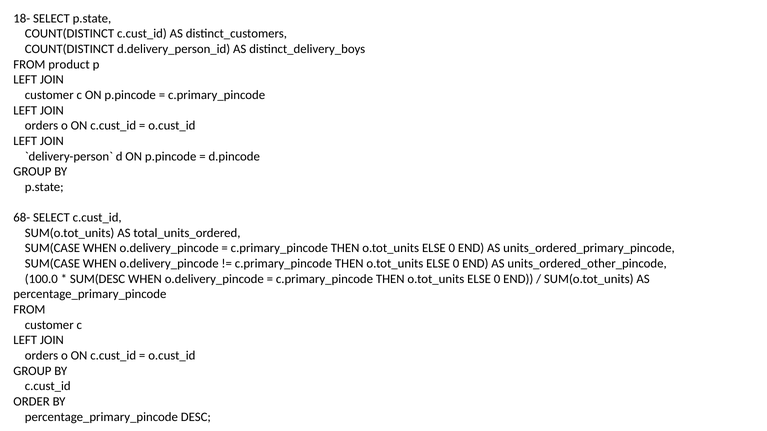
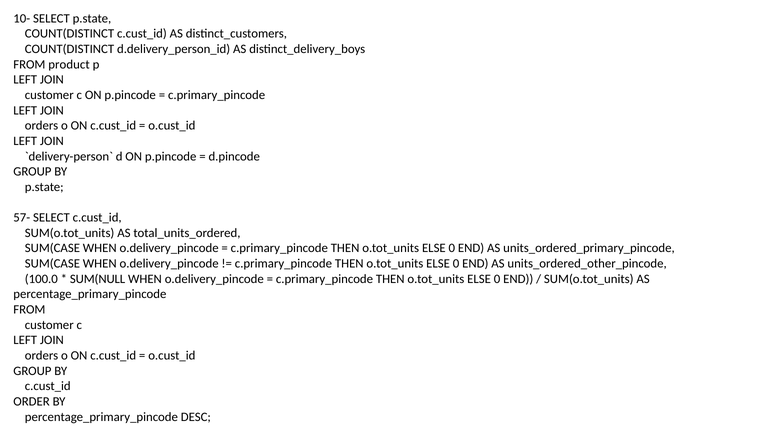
18-: 18- -> 10-
68-: 68- -> 57-
SUM(DESC: SUM(DESC -> SUM(NULL
